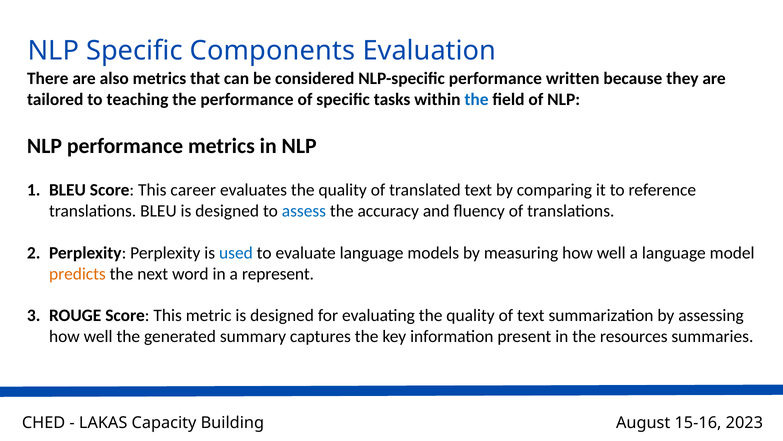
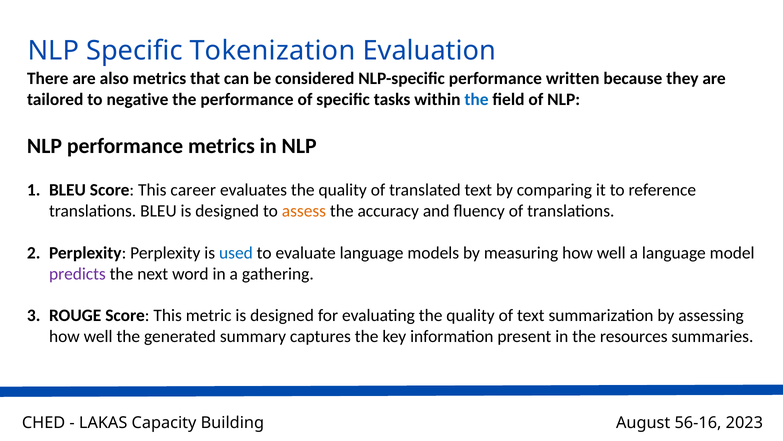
Components: Components -> Tokenization
teaching: teaching -> negative
assess colour: blue -> orange
predicts colour: orange -> purple
represent: represent -> gathering
15-16: 15-16 -> 56-16
